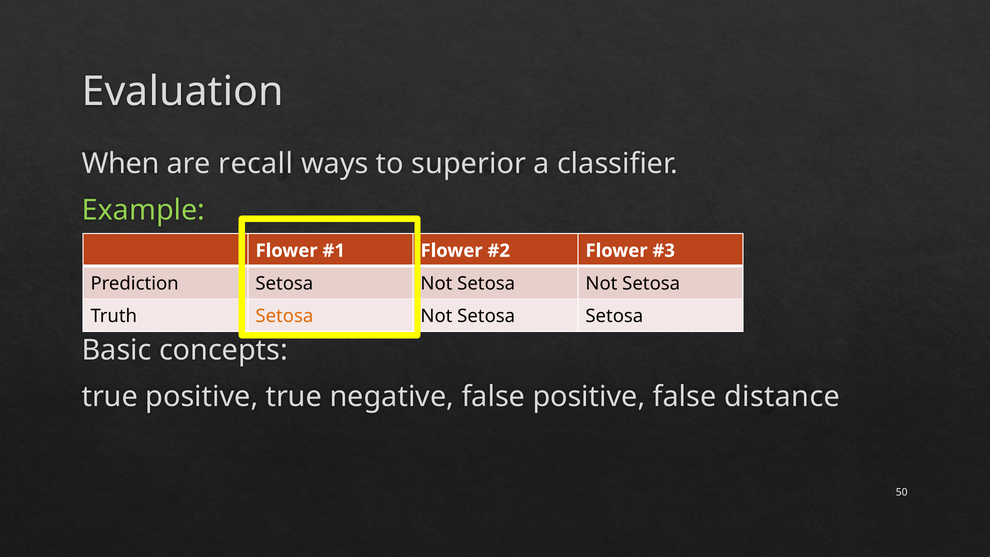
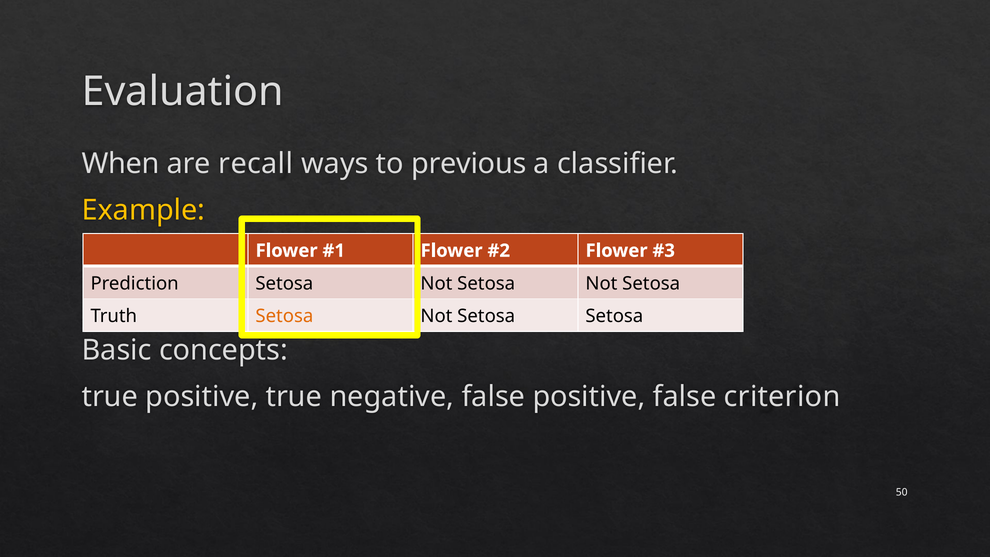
superior: superior -> previous
Example colour: light green -> yellow
distance: distance -> criterion
